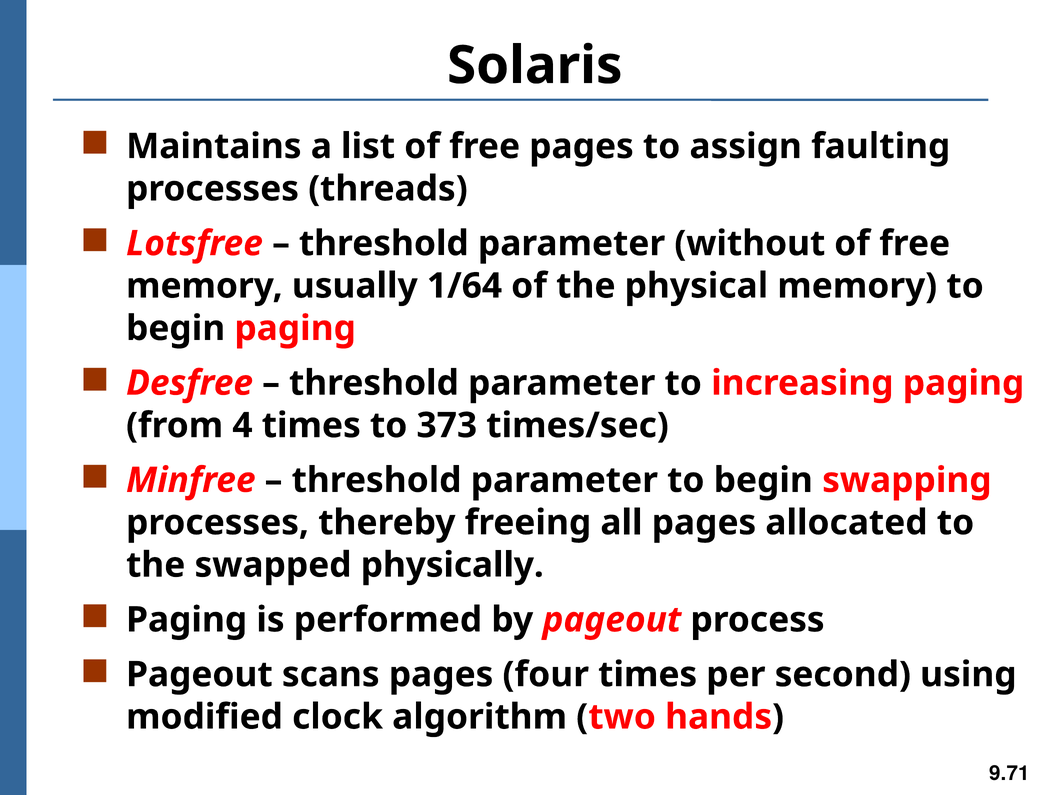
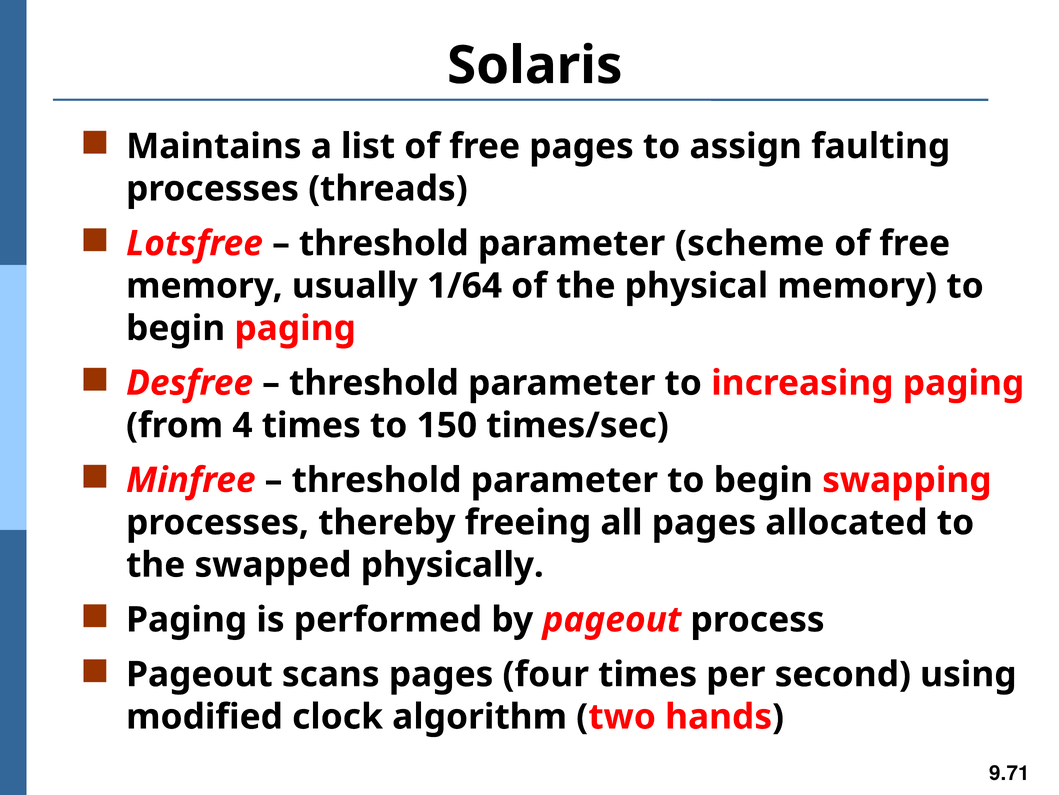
without: without -> scheme
373: 373 -> 150
